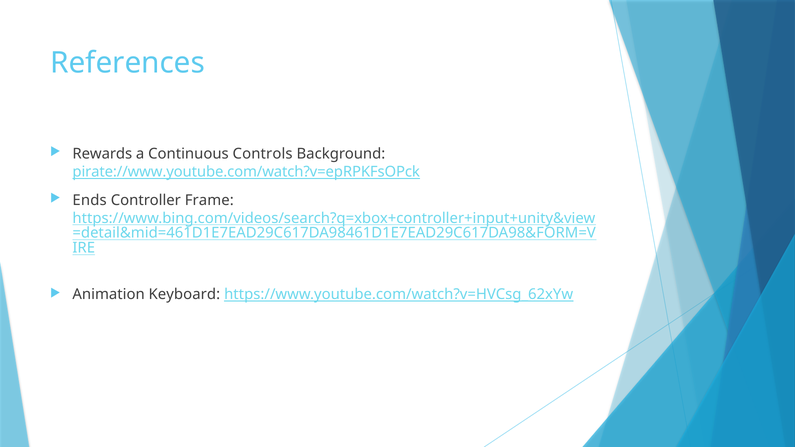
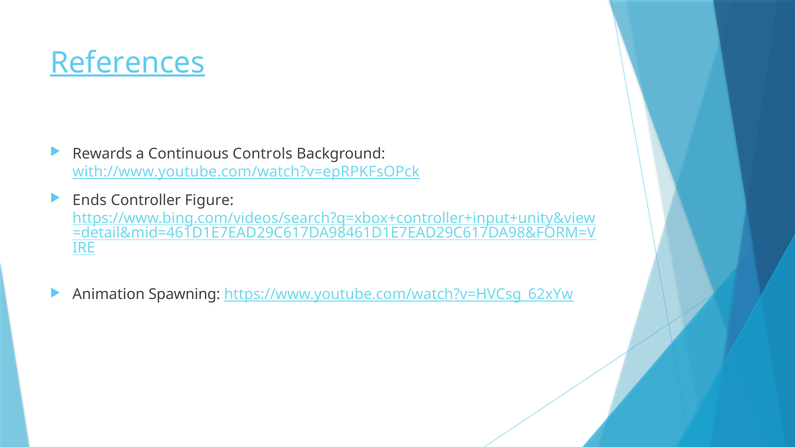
References underline: none -> present
pirate://www.youtube.com/watch?v=epRPKFsOPck: pirate://www.youtube.com/watch?v=epRPKFsOPck -> with://www.youtube.com/watch?v=epRPKFsOPck
Frame: Frame -> Figure
Keyboard: Keyboard -> Spawning
